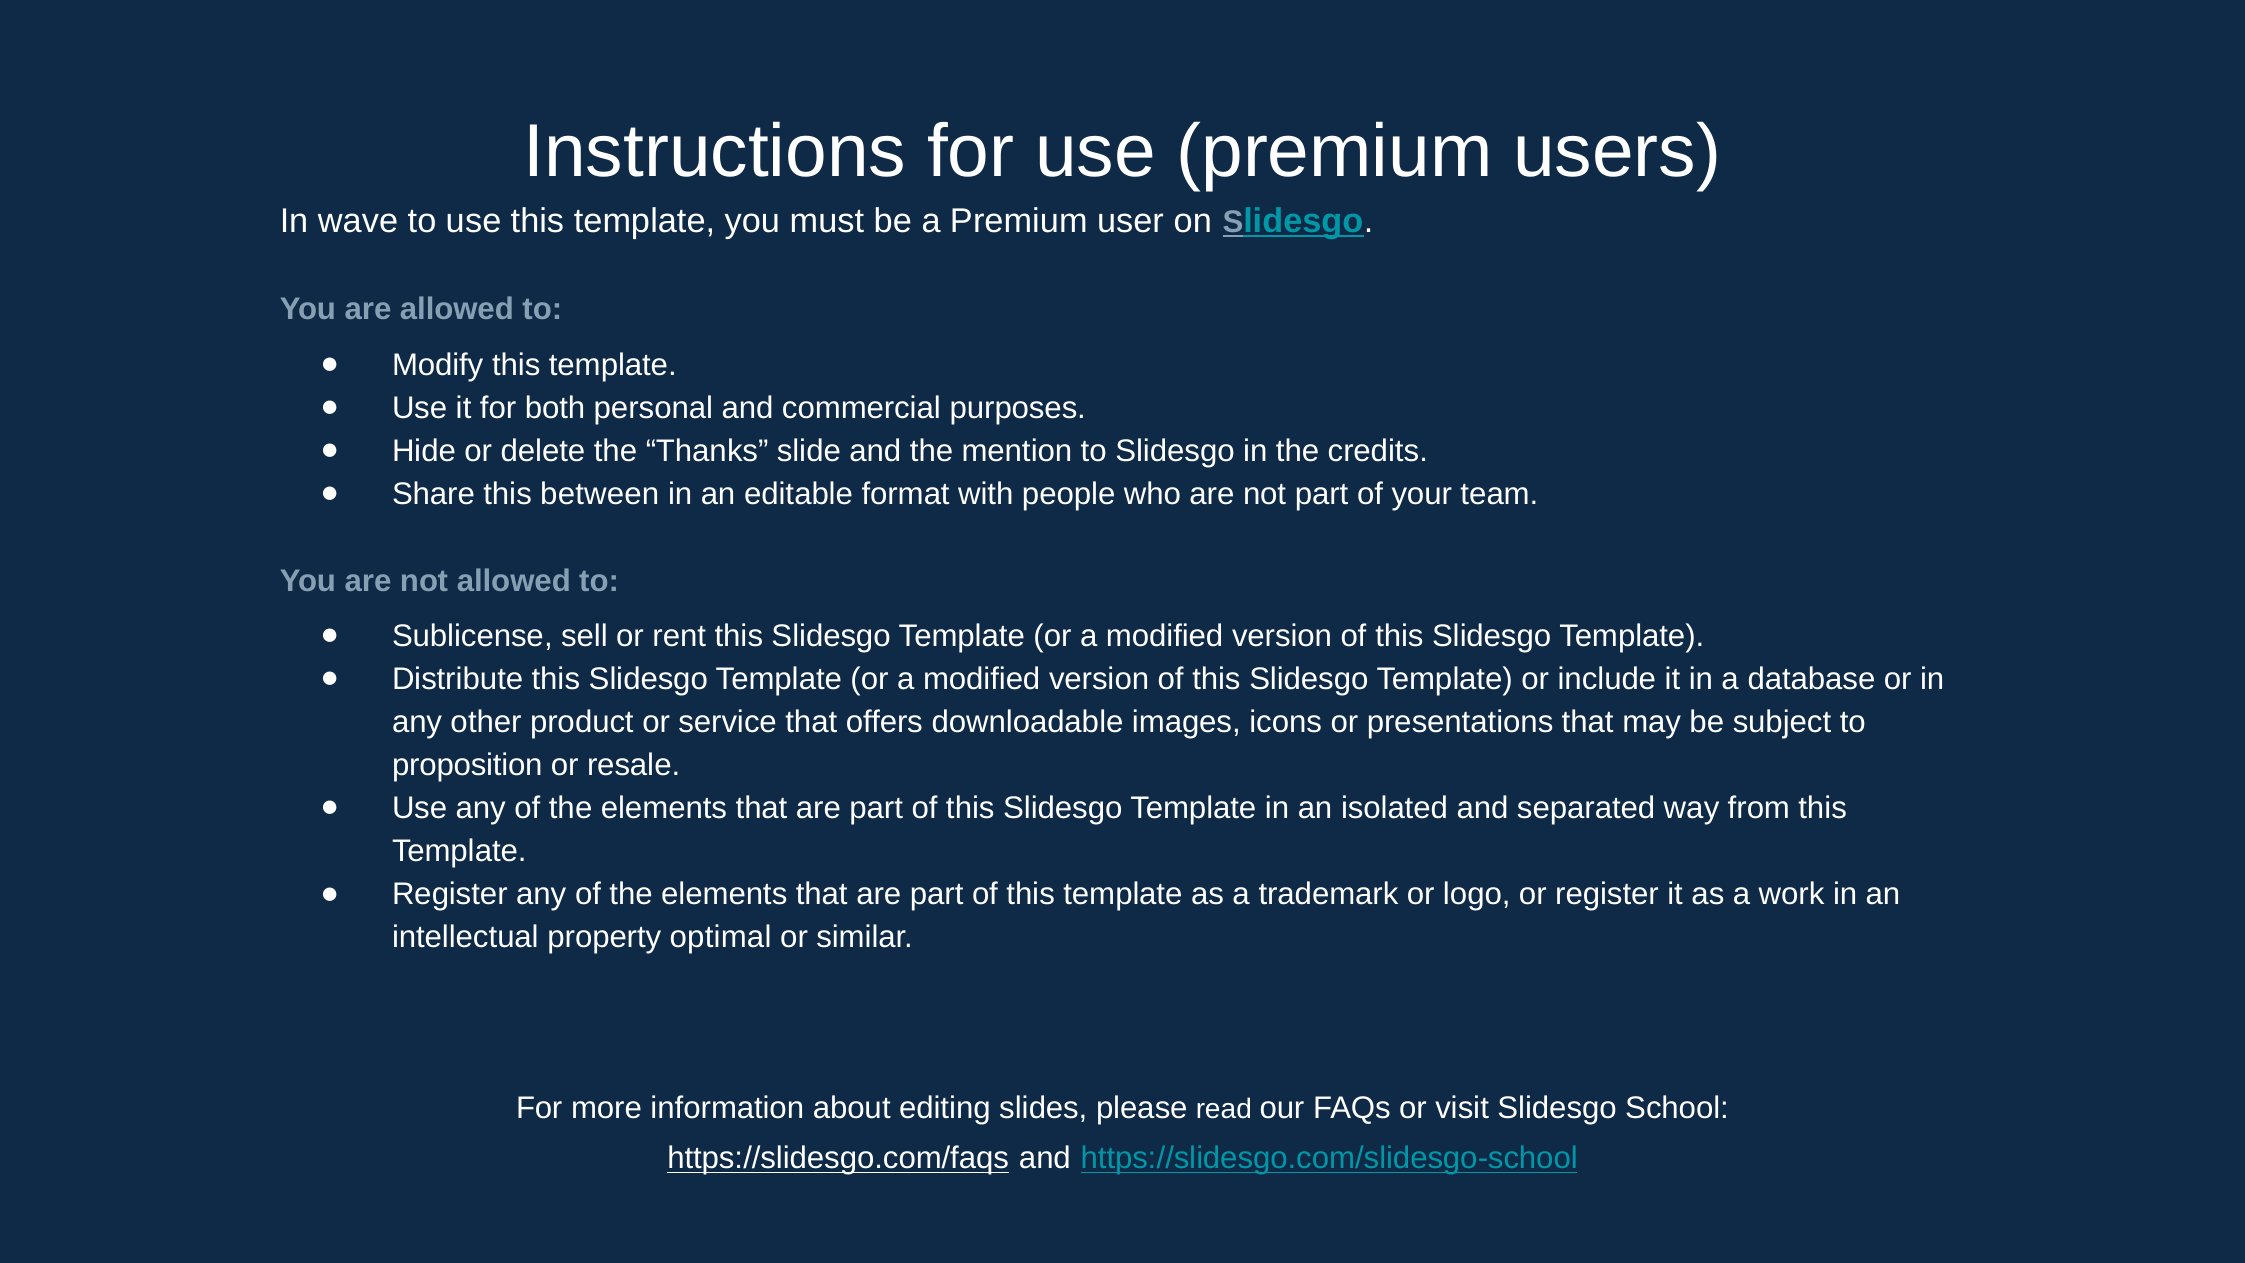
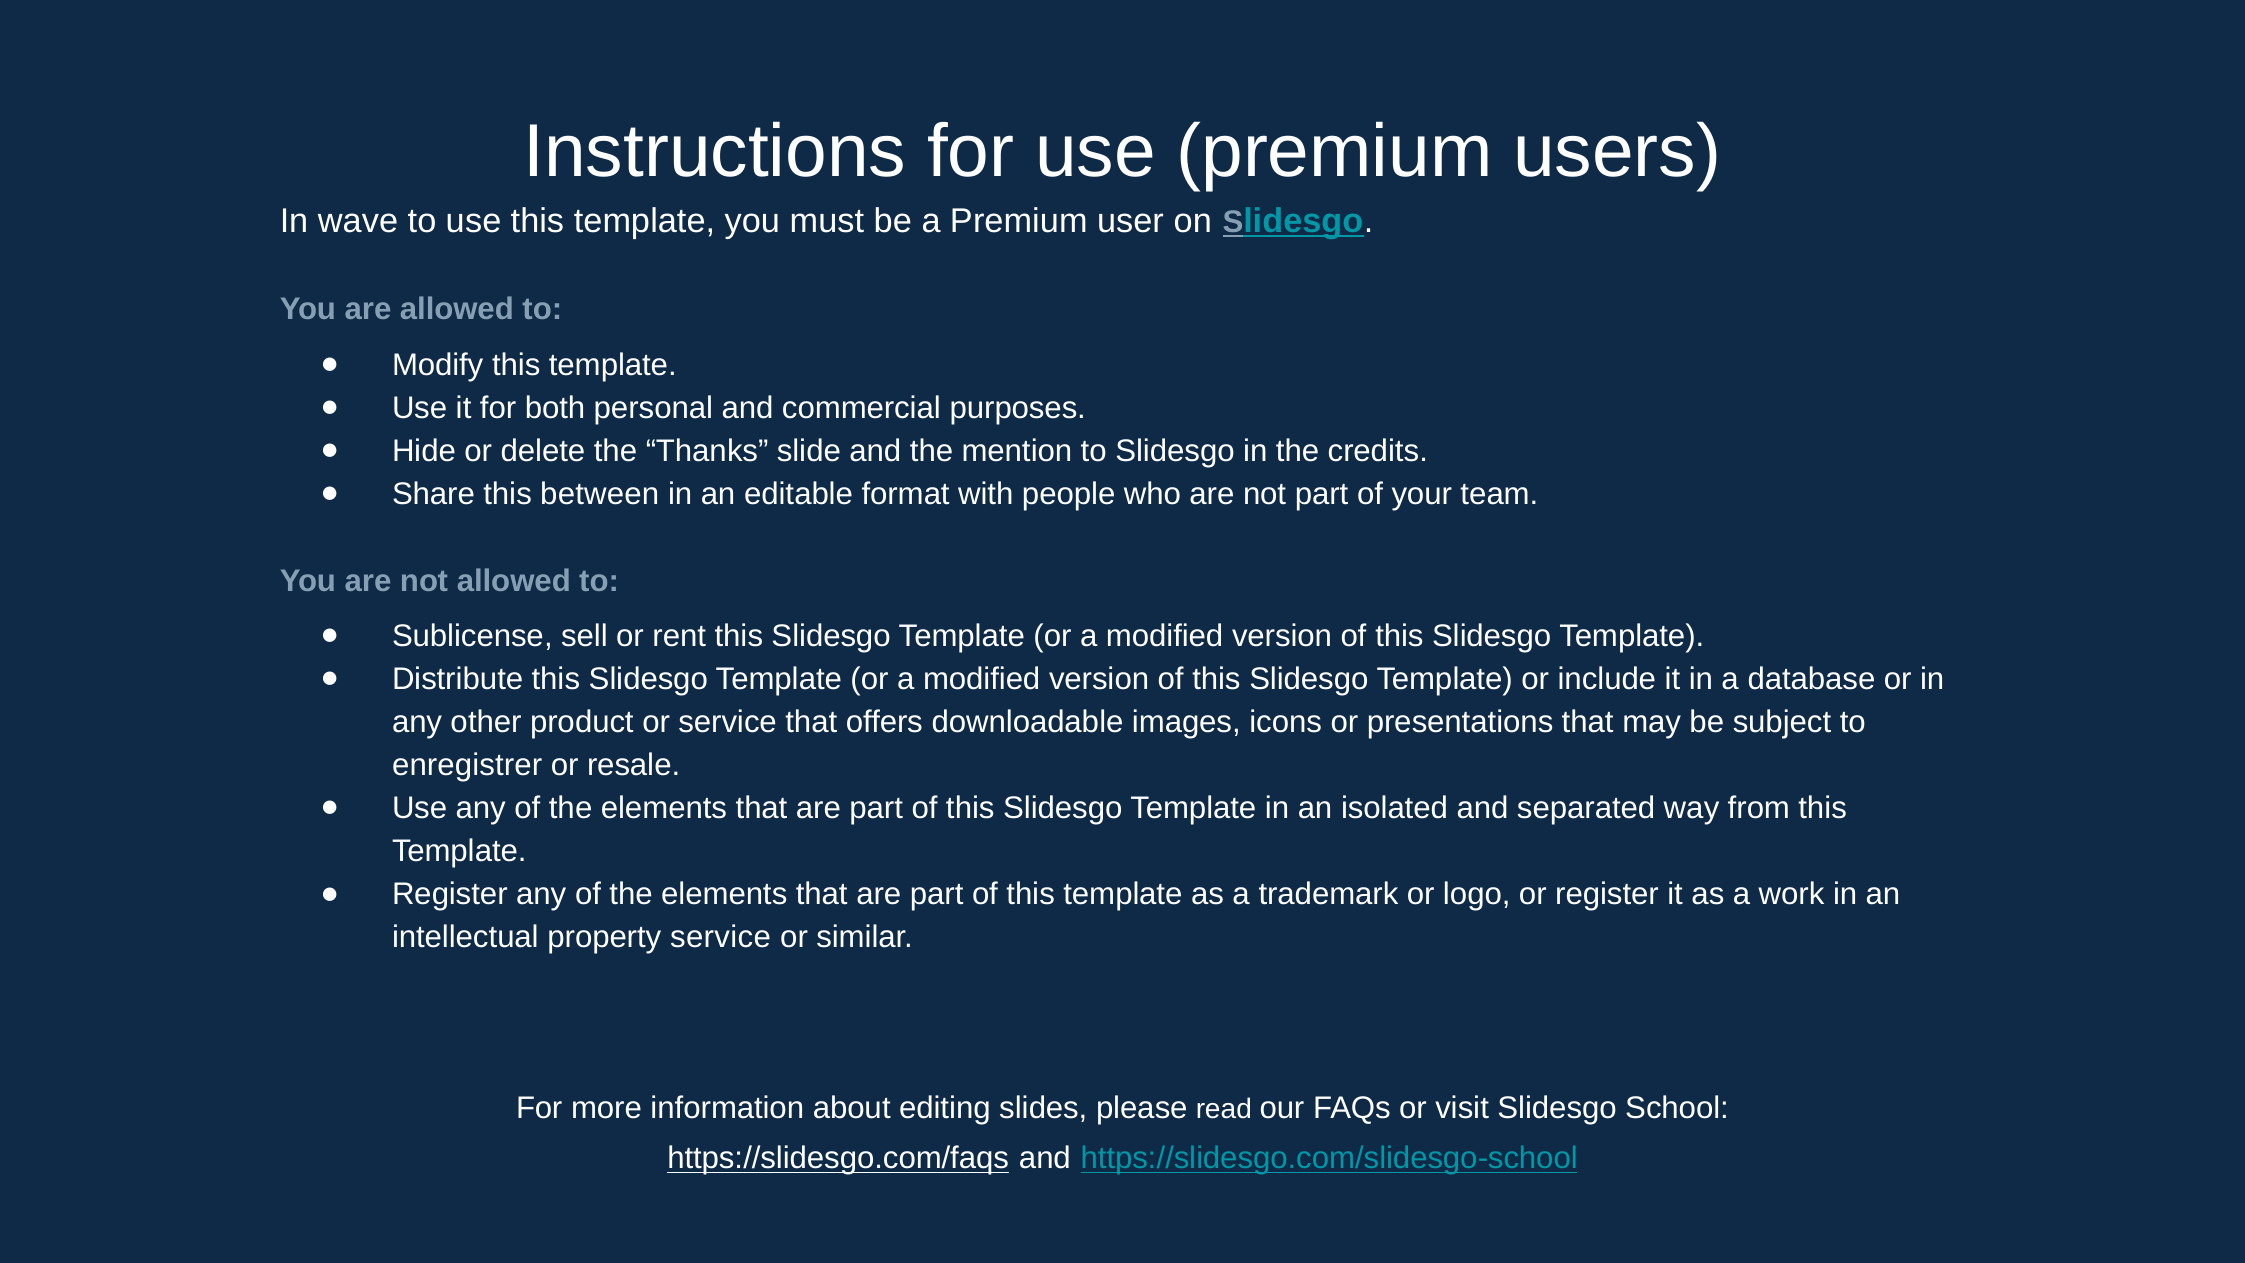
proposition: proposition -> enregistrer
property optimal: optimal -> service
